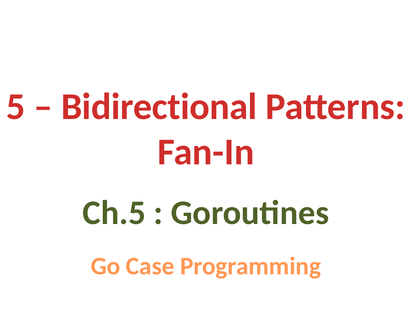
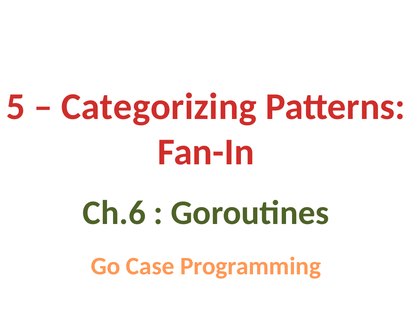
Bidirectional: Bidirectional -> Categorizing
Ch.5: Ch.5 -> Ch.6
